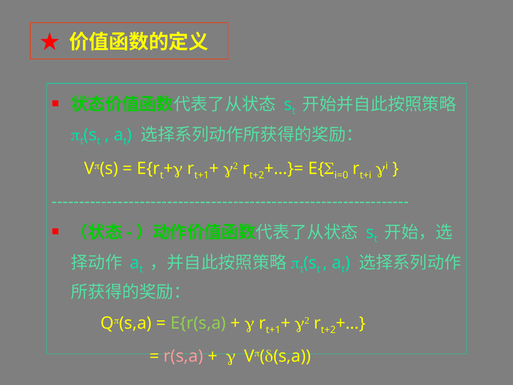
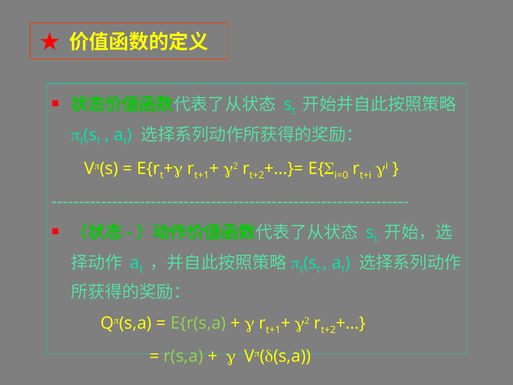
r(s,a colour: pink -> light green
